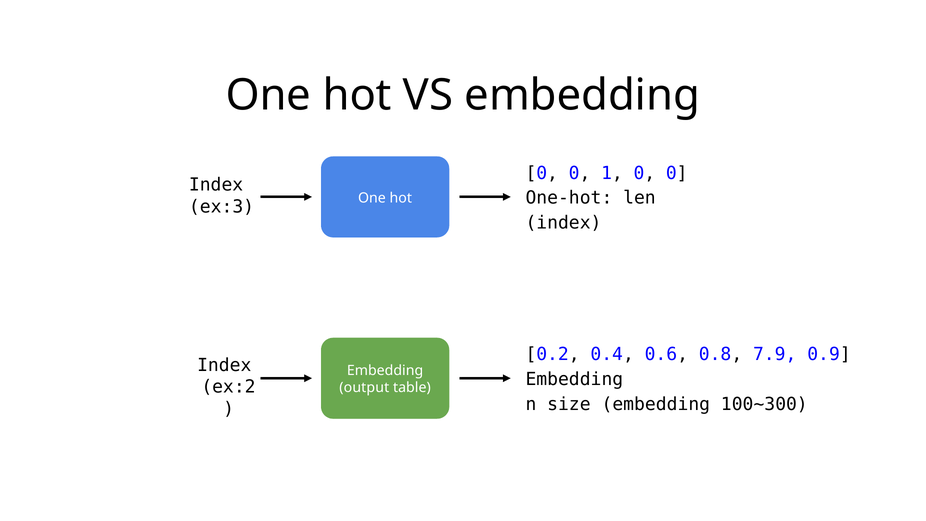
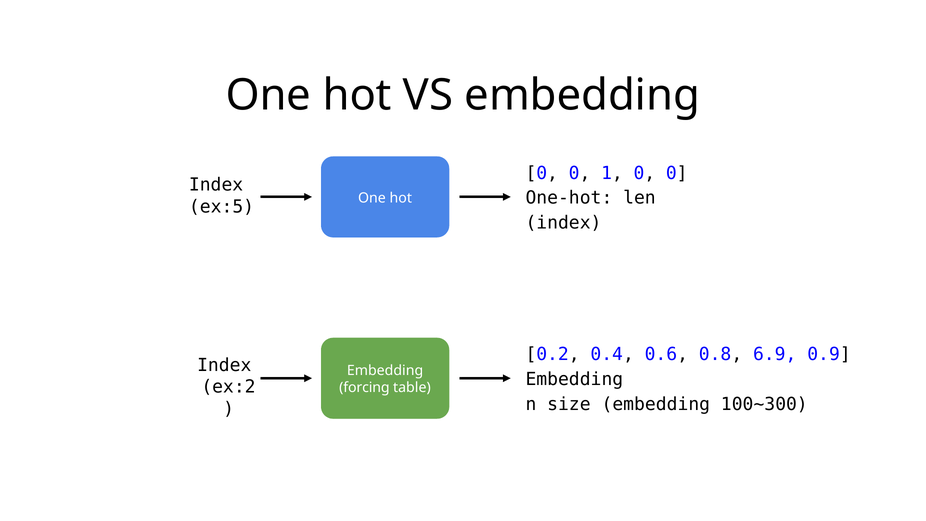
ex:3: ex:3 -> ex:5
7.9: 7.9 -> 6.9
output: output -> forcing
